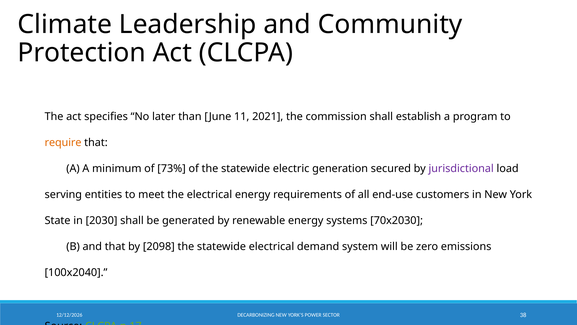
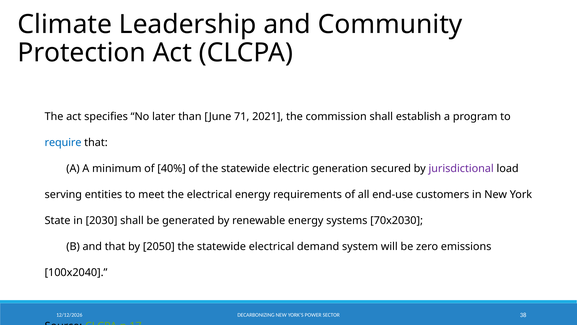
11: 11 -> 71
require colour: orange -> blue
73%: 73% -> 40%
2098: 2098 -> 2050
